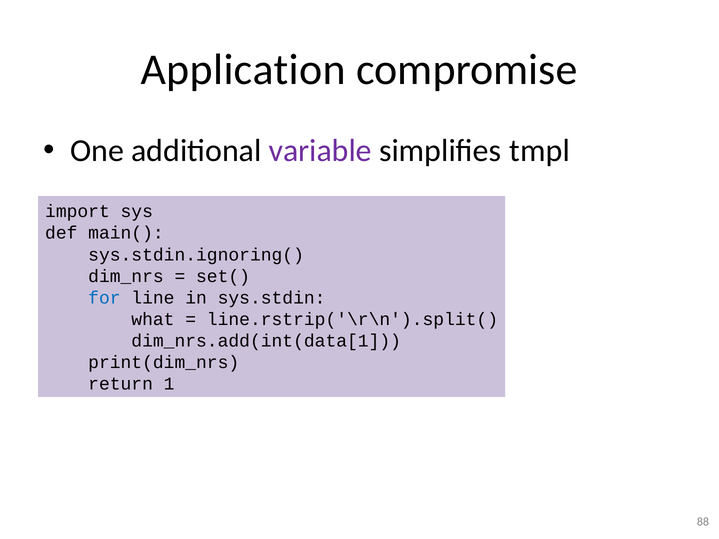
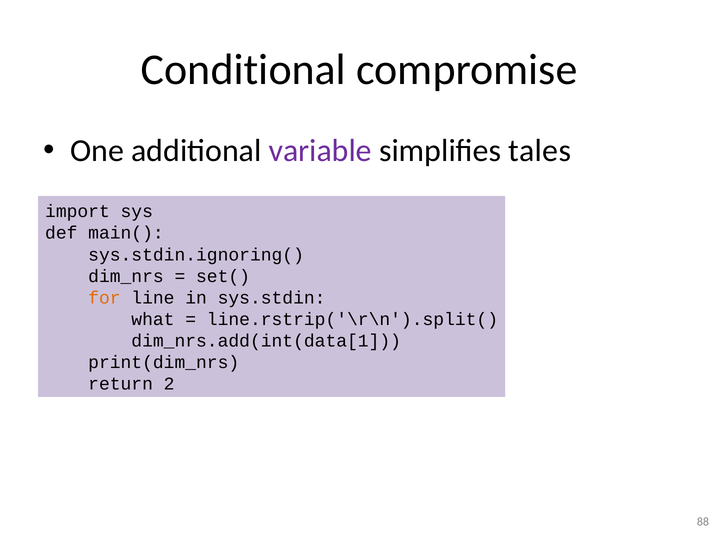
Application: Application -> Conditional
tmpl: tmpl -> tales
for colour: blue -> orange
1: 1 -> 2
